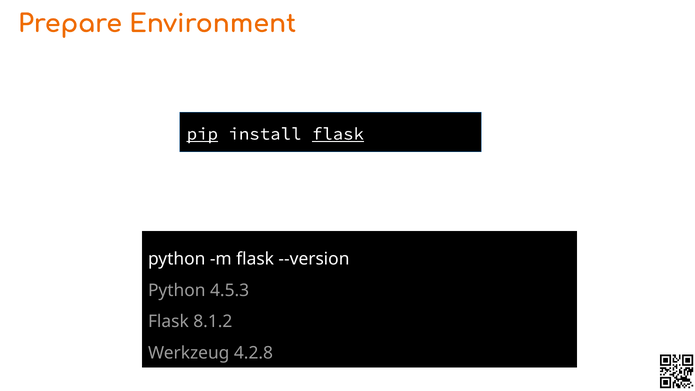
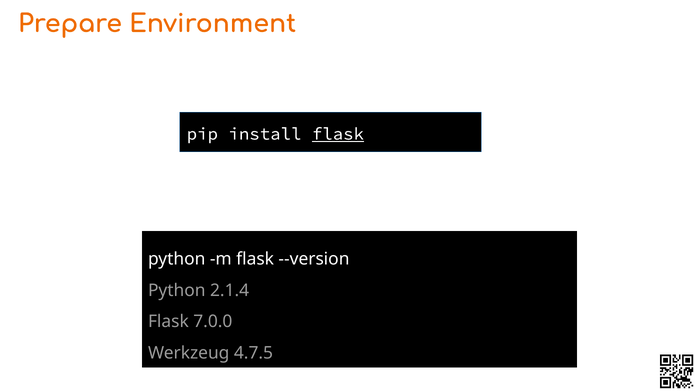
pip underline: present -> none
4.5.3: 4.5.3 -> 2.1.4
8.1.2: 8.1.2 -> 7.0.0
4.2.8: 4.2.8 -> 4.7.5
